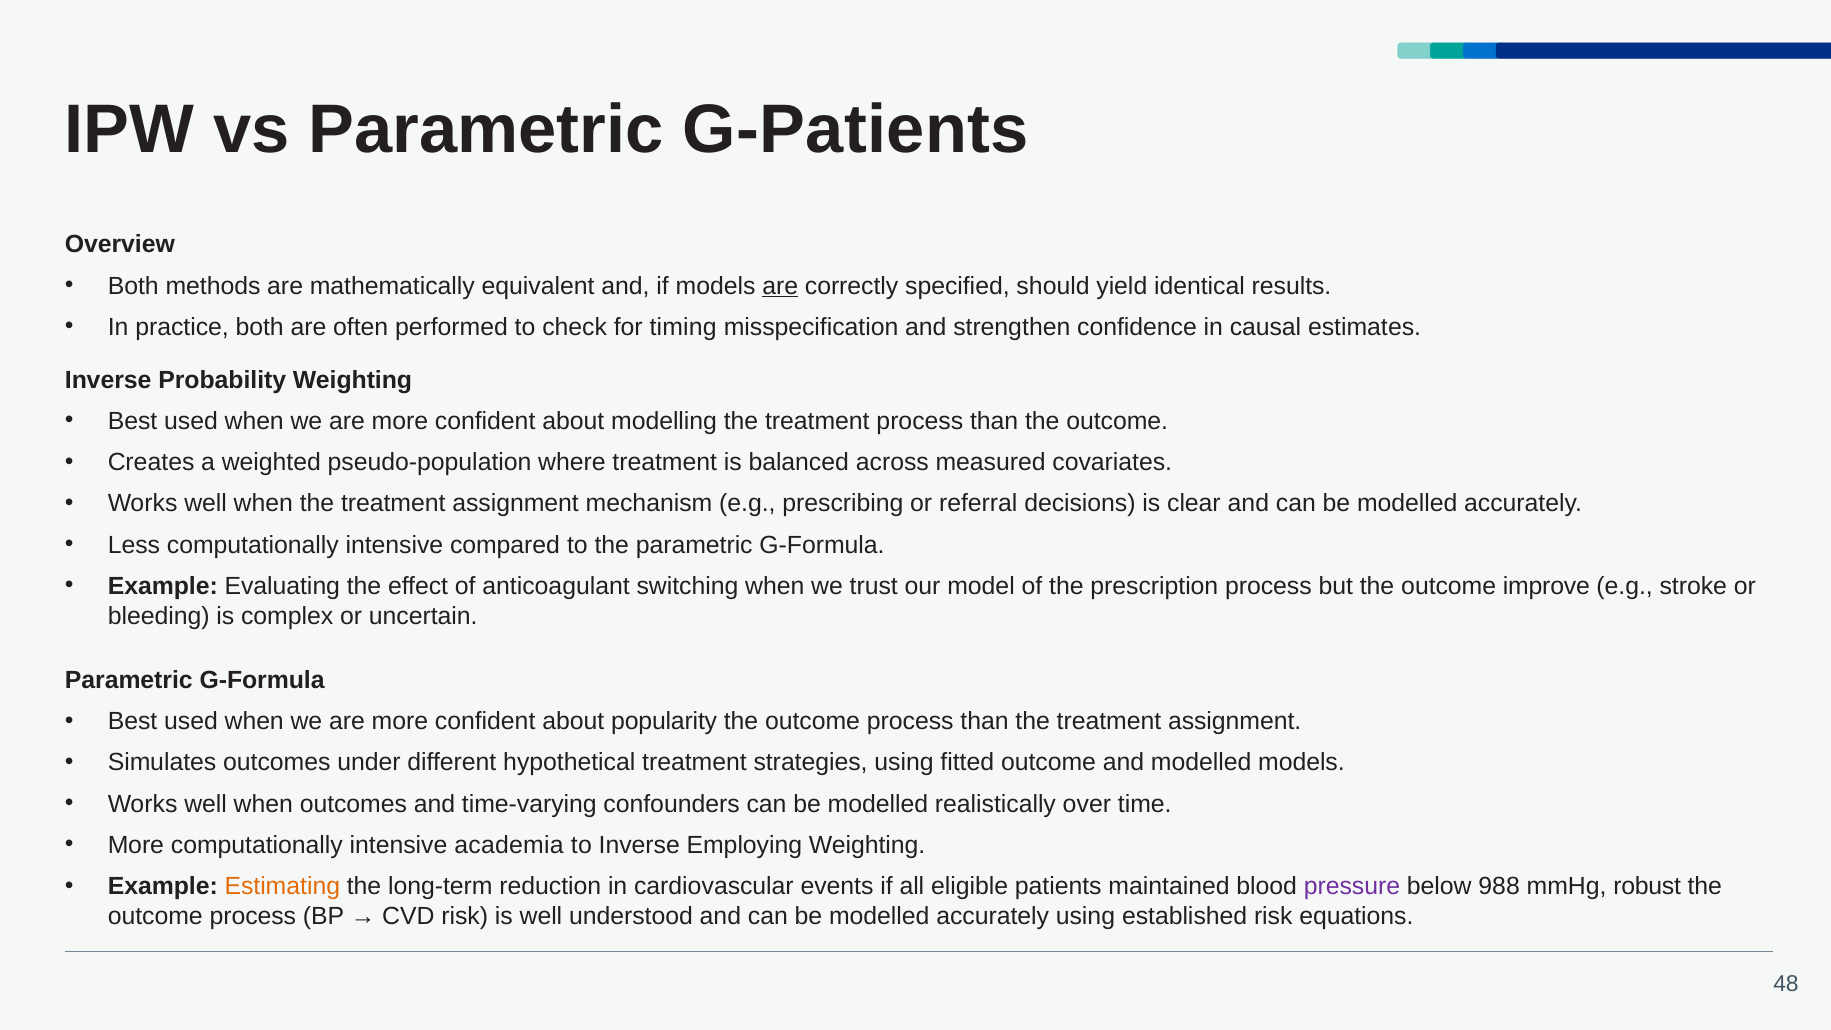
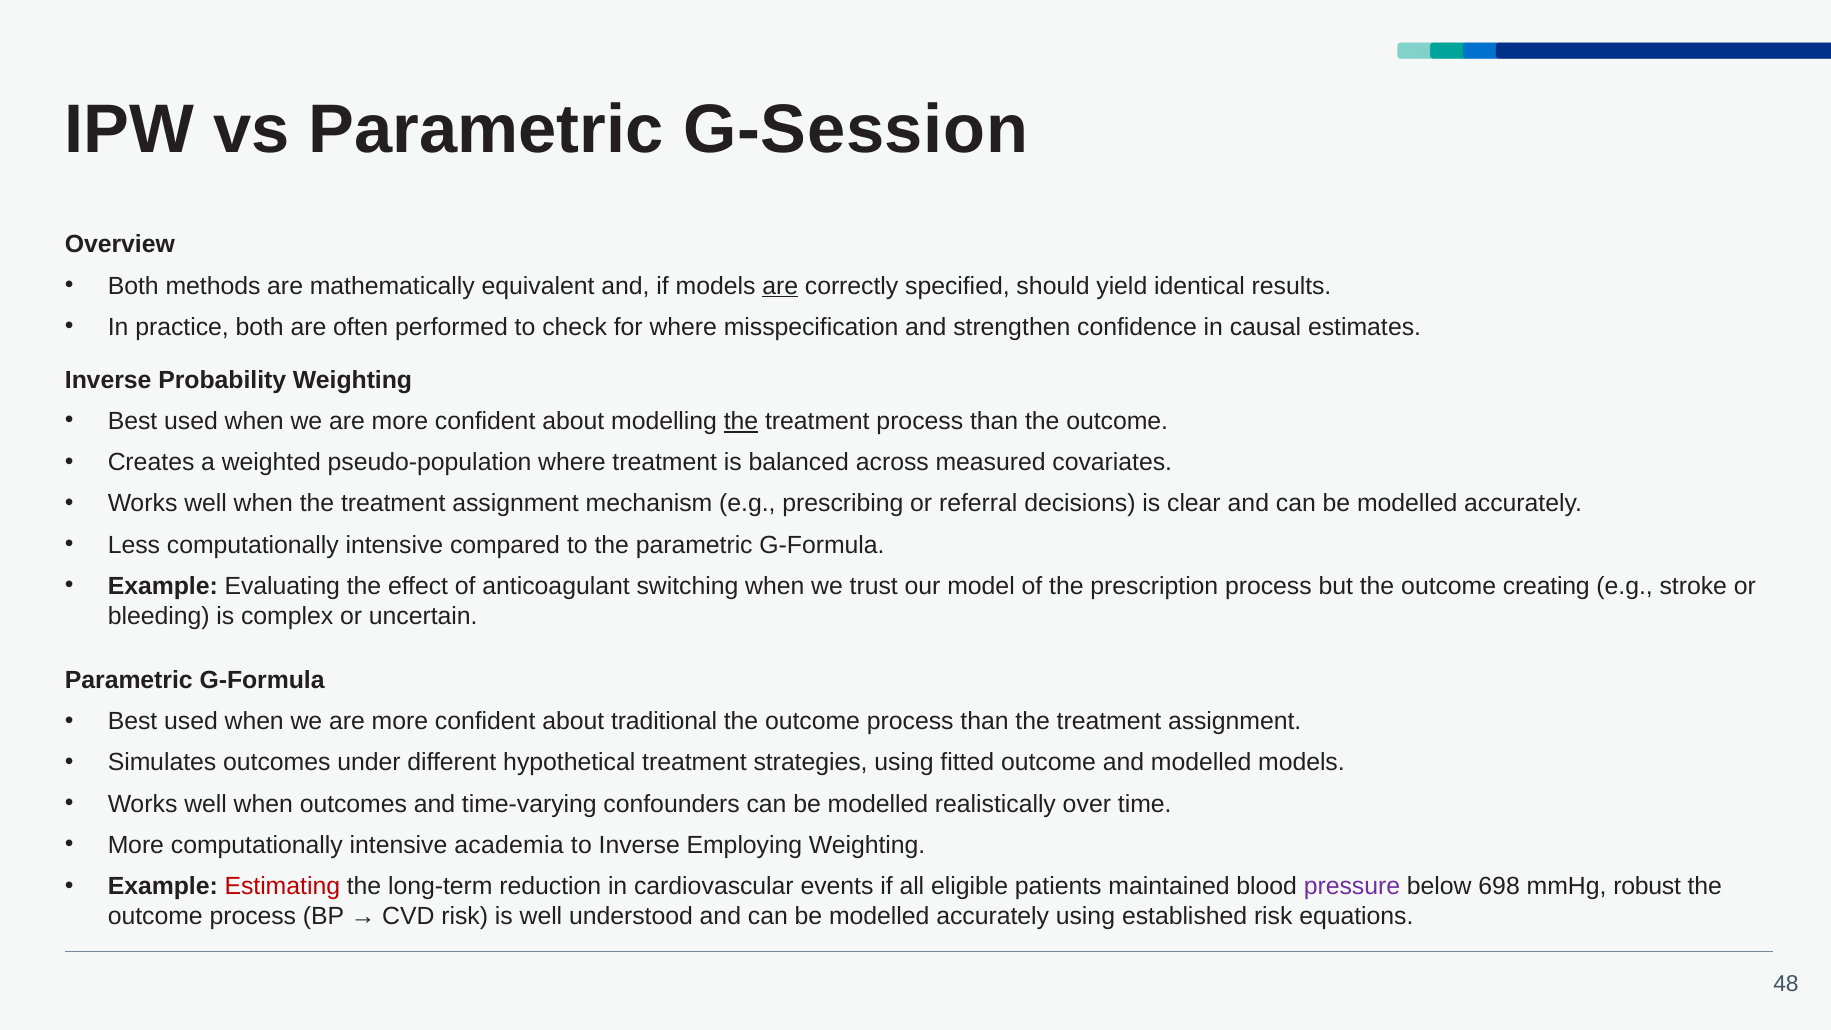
G-Patients: G-Patients -> G-Session
for timing: timing -> where
the at (741, 421) underline: none -> present
improve: improve -> creating
popularity: popularity -> traditional
Estimating colour: orange -> red
988: 988 -> 698
